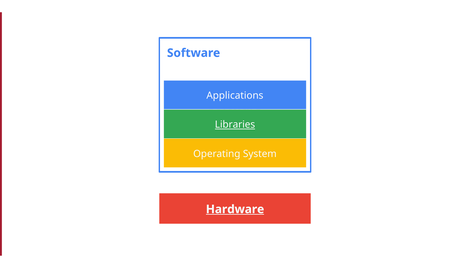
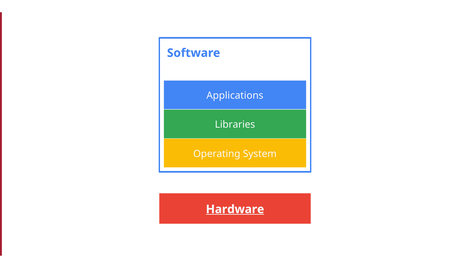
Libraries underline: present -> none
